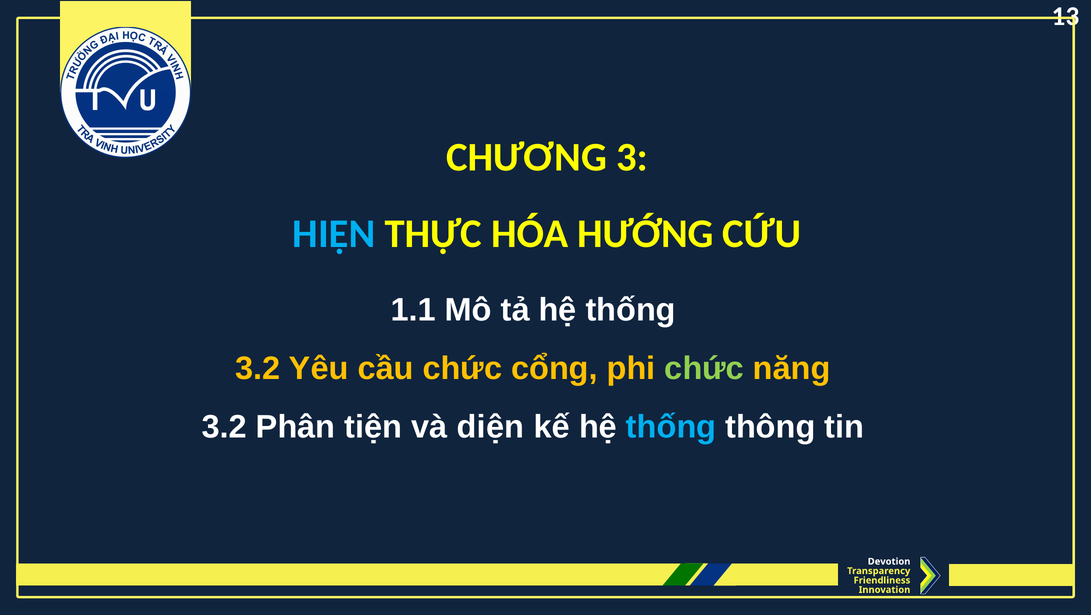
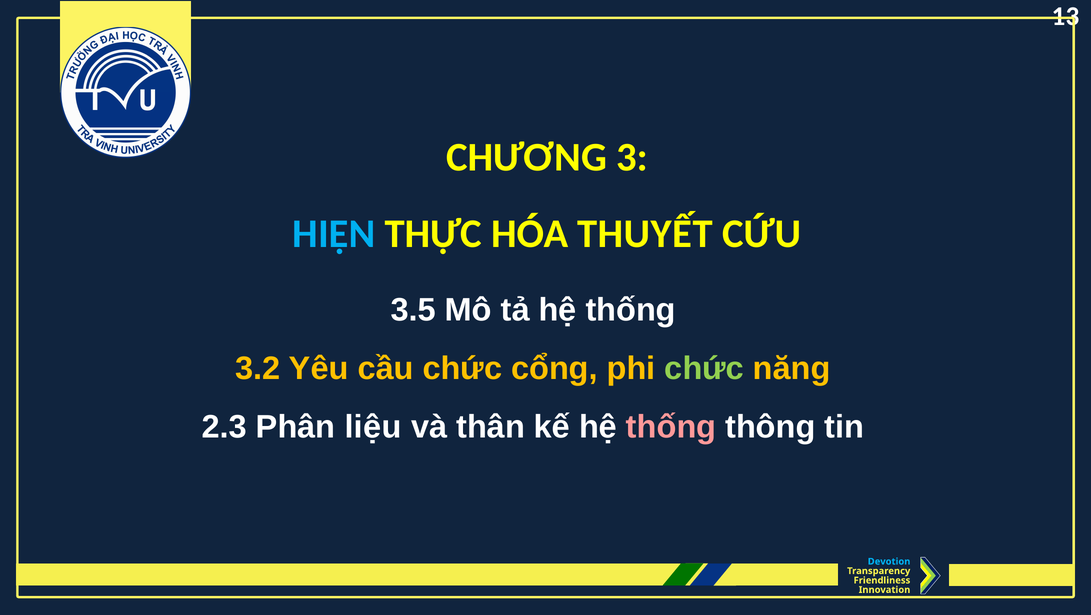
HƯỚNG: HƯỚNG -> THUYẾT
1.1: 1.1 -> 3.5
3.2 at (224, 427): 3.2 -> 2.3
tiện: tiện -> liệu
diện: diện -> thân
thống at (671, 427) colour: light blue -> pink
Devotion colour: white -> light blue
